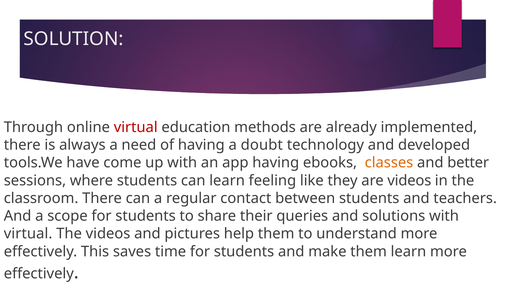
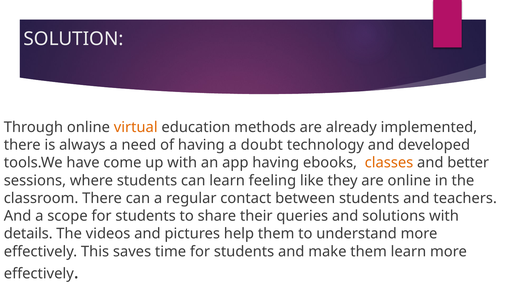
virtual at (136, 127) colour: red -> orange
are videos: videos -> online
virtual at (28, 233): virtual -> details
